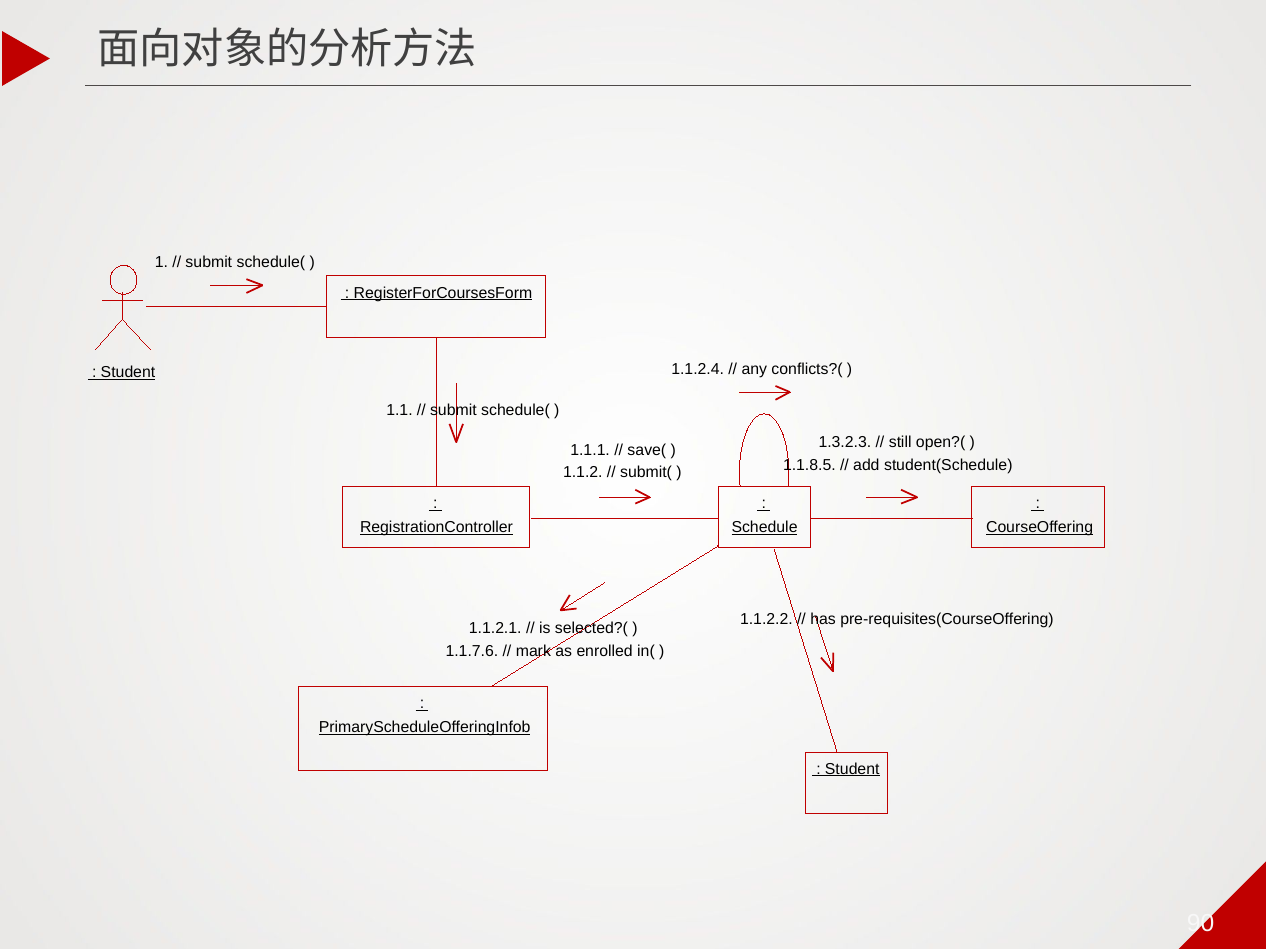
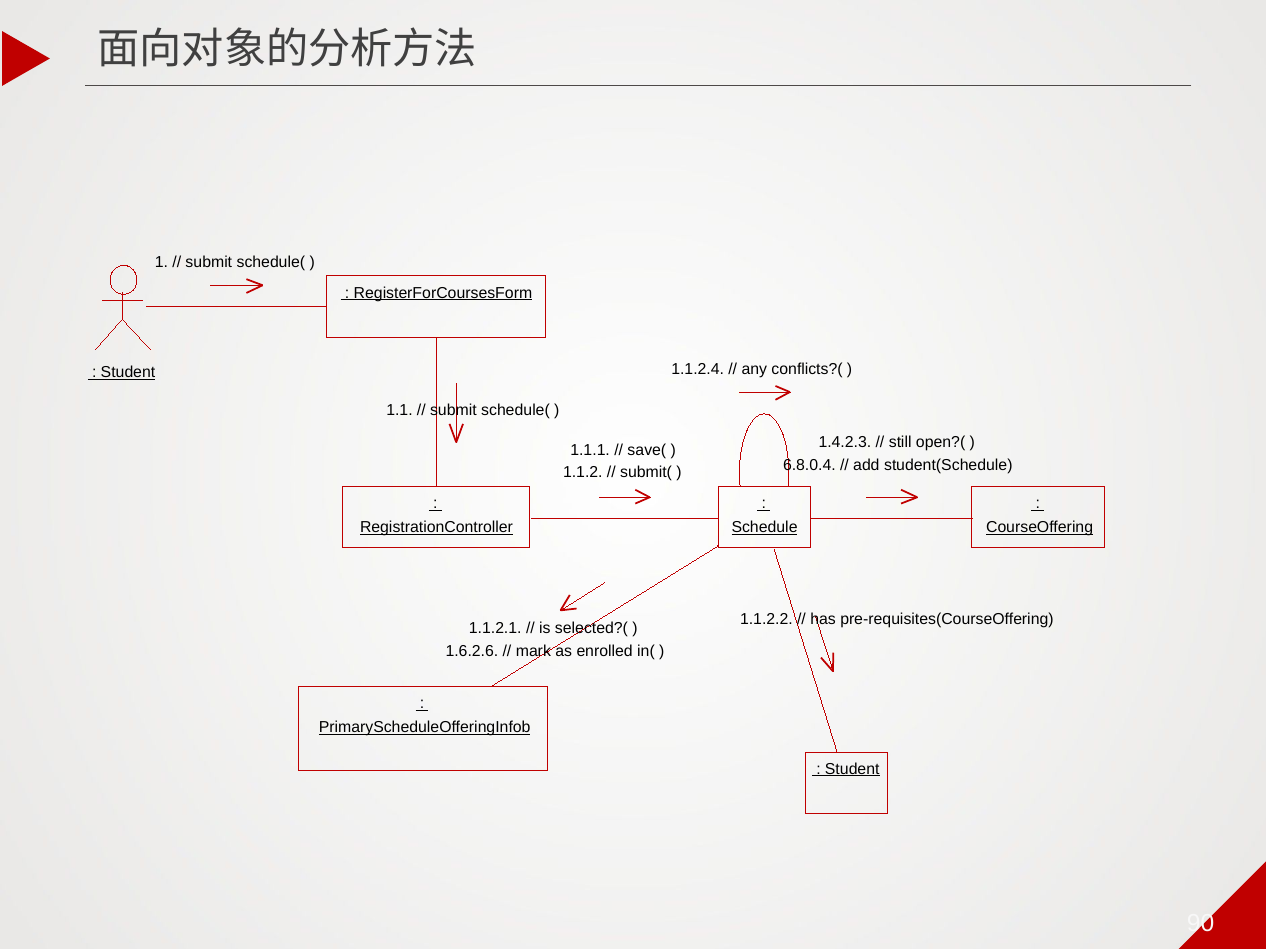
1.3.2.3: 1.3.2.3 -> 1.4.2.3
1.1.8.5: 1.1.8.5 -> 6.8.0.4
1.1.7.6: 1.1.7.6 -> 1.6.2.6
